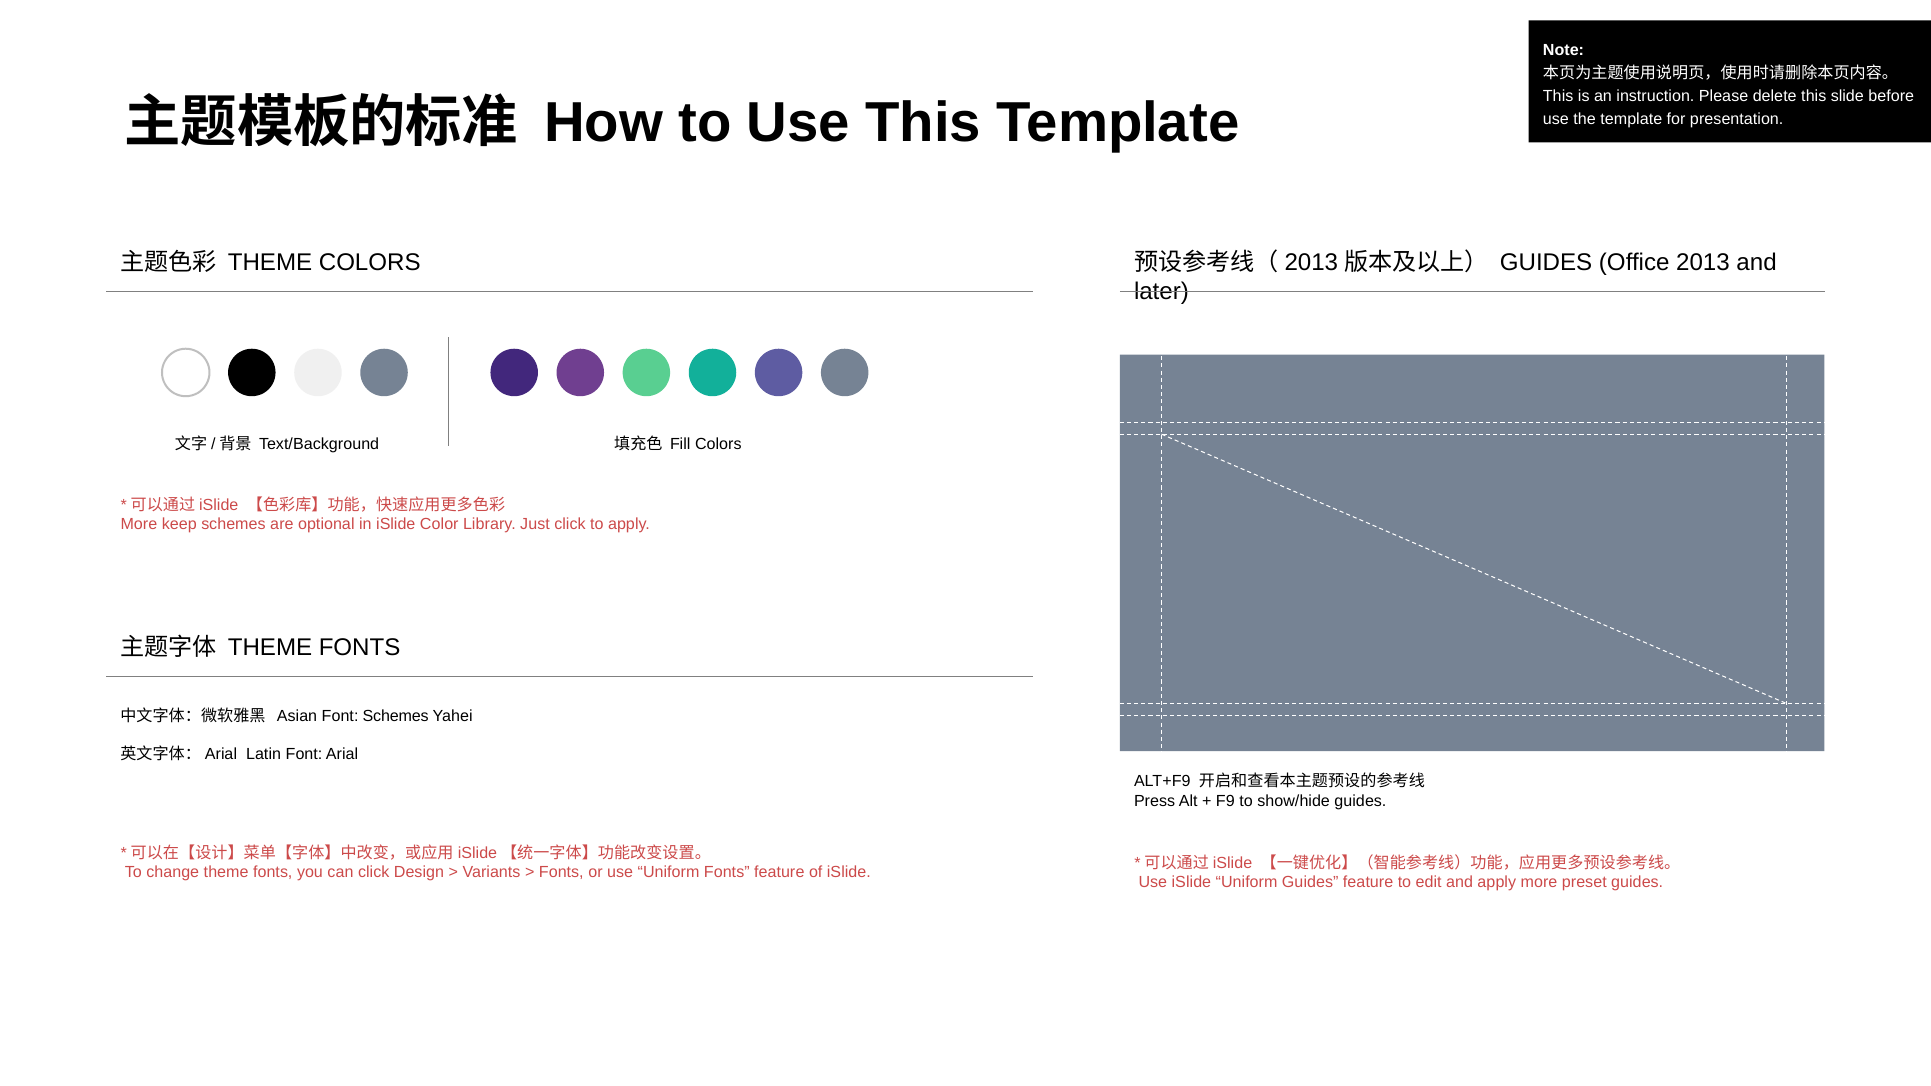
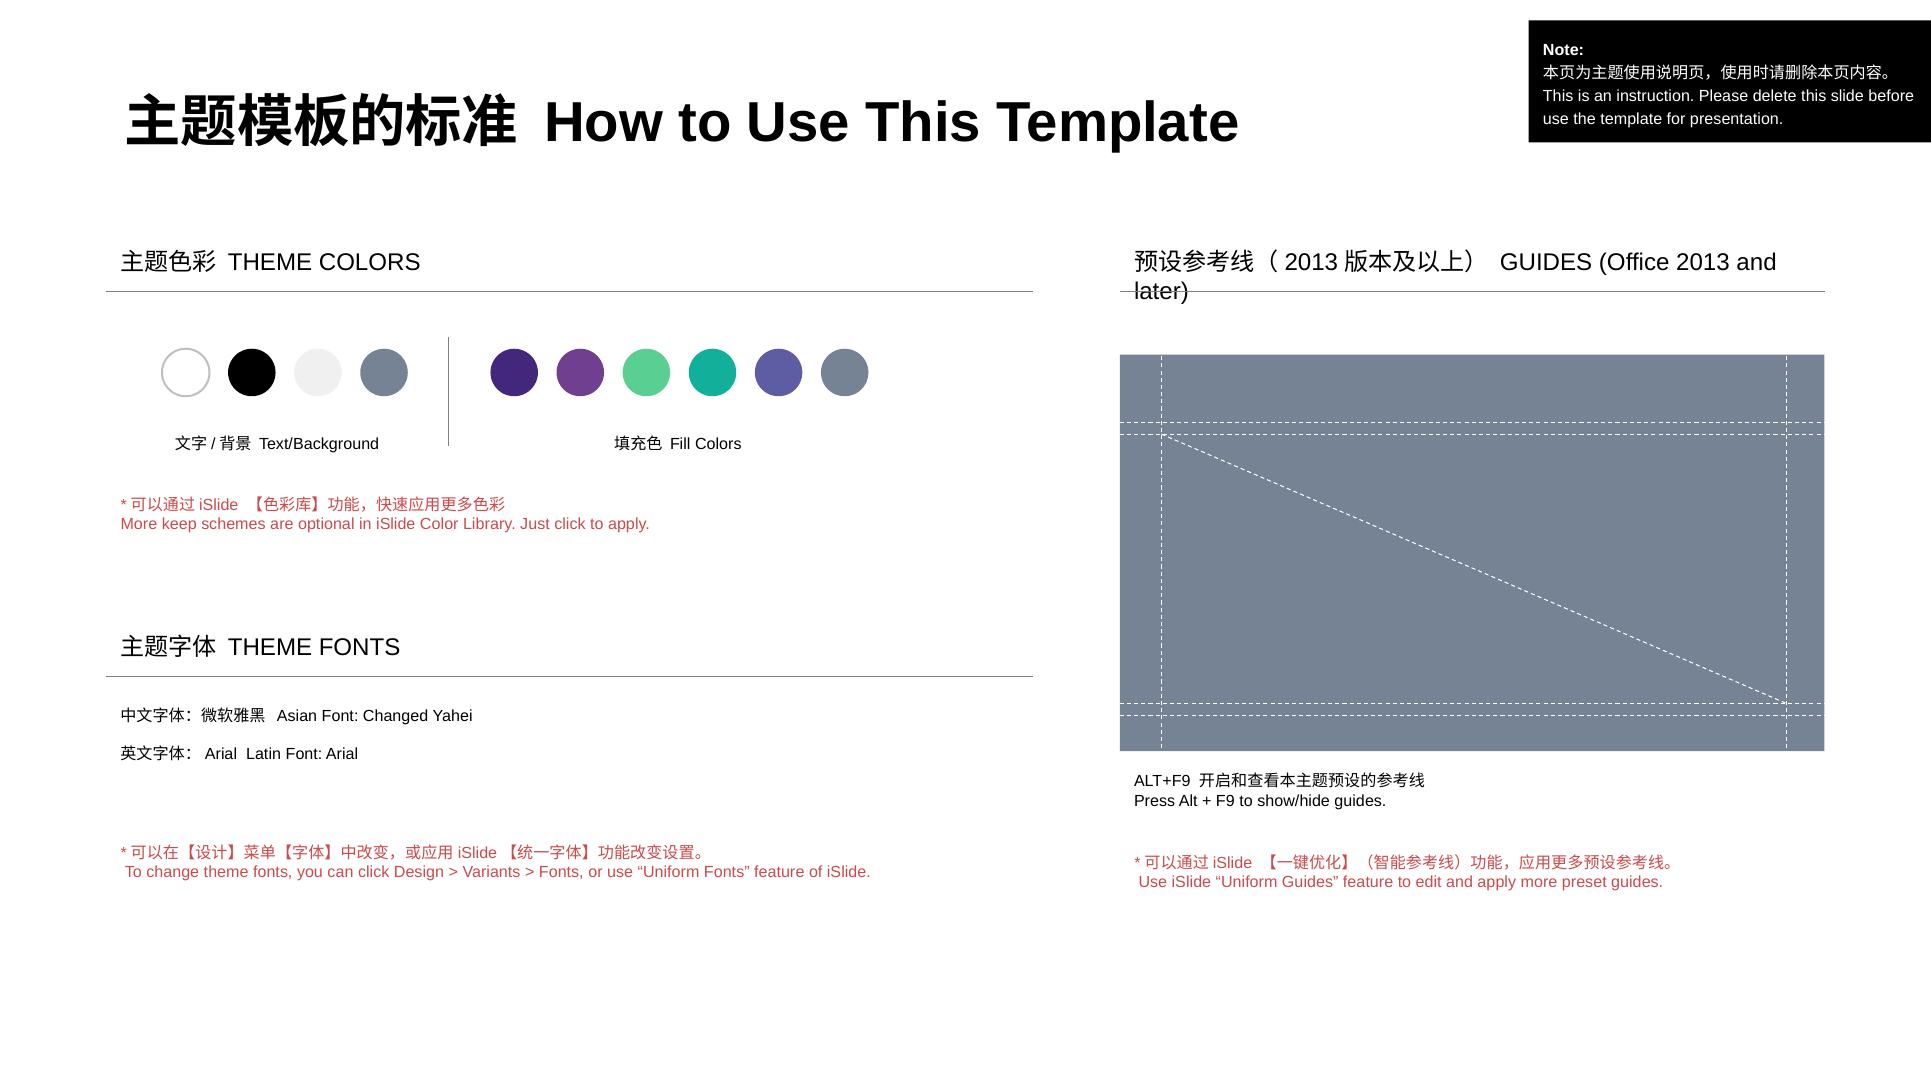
Font Schemes: Schemes -> Changed
